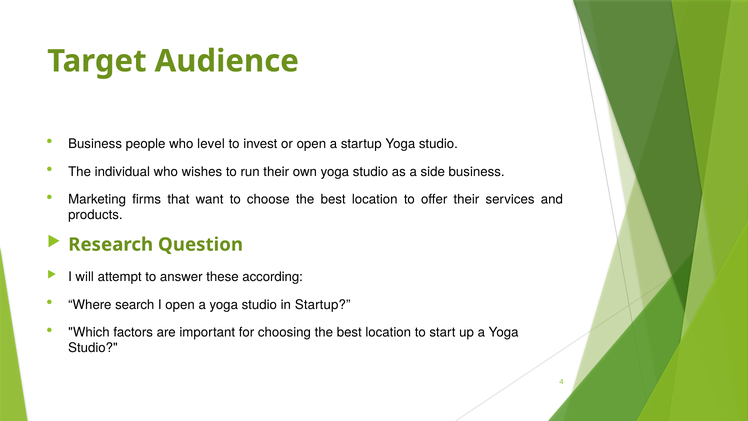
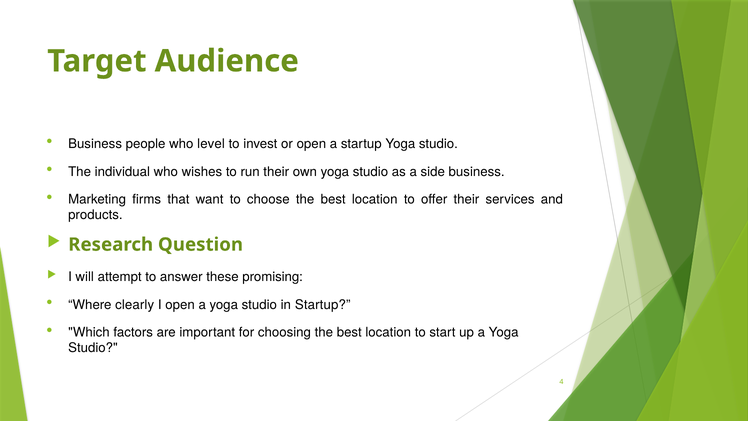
according: according -> promising
search: search -> clearly
